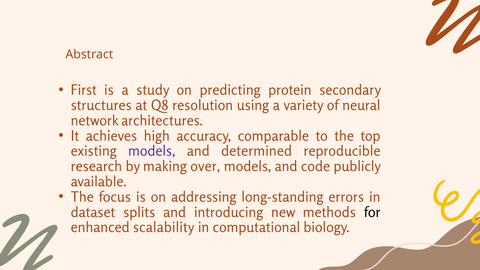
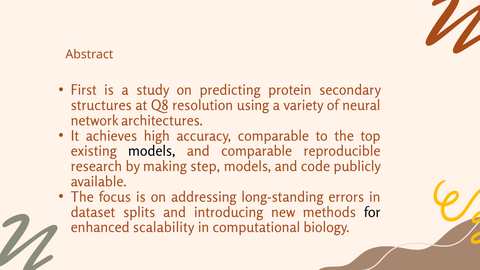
models at (152, 151) colour: purple -> black
and determined: determined -> comparable
over: over -> step
